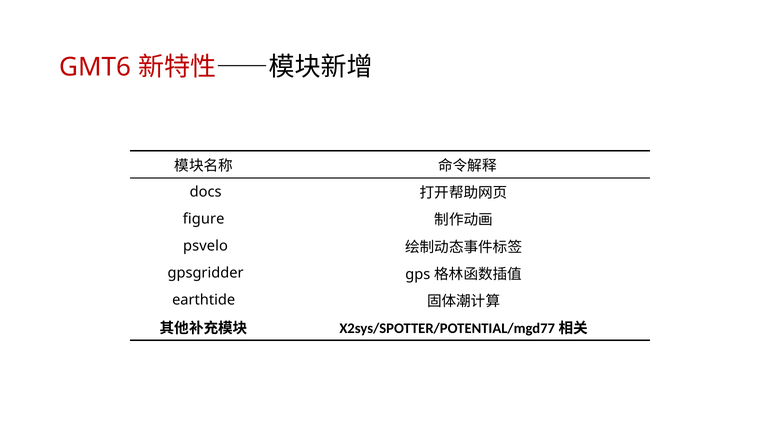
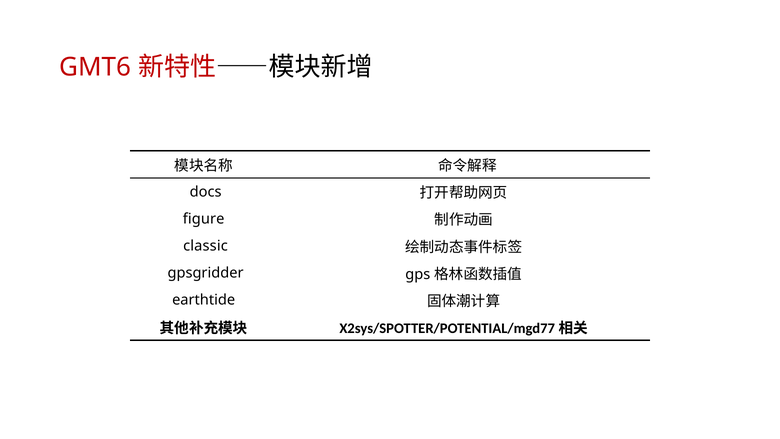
psvelo: psvelo -> classic
